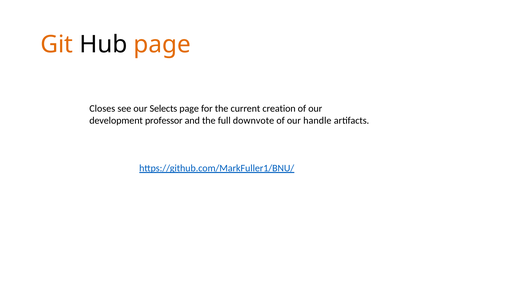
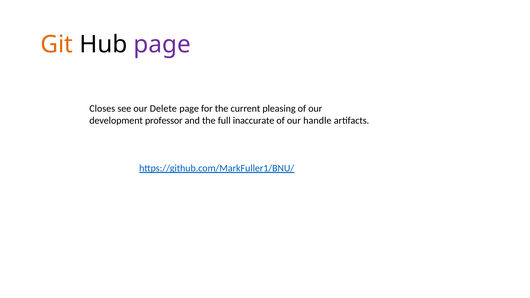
page at (162, 45) colour: orange -> purple
Selects: Selects -> Delete
creation: creation -> pleasing
downvote: downvote -> inaccurate
